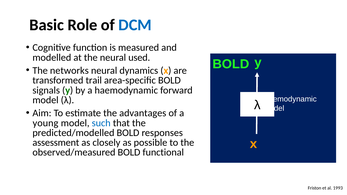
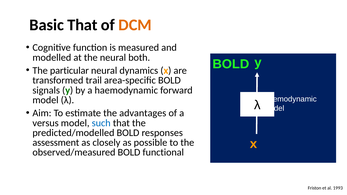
Basic Role: Role -> That
DCM colour: blue -> orange
used: used -> both
networks: networks -> particular
young: young -> versus
